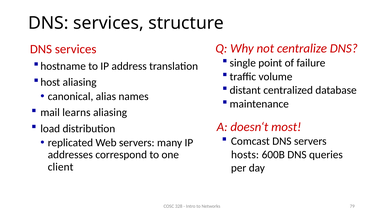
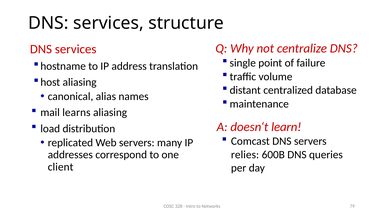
most: most -> learn
hosts: hosts -> relies
